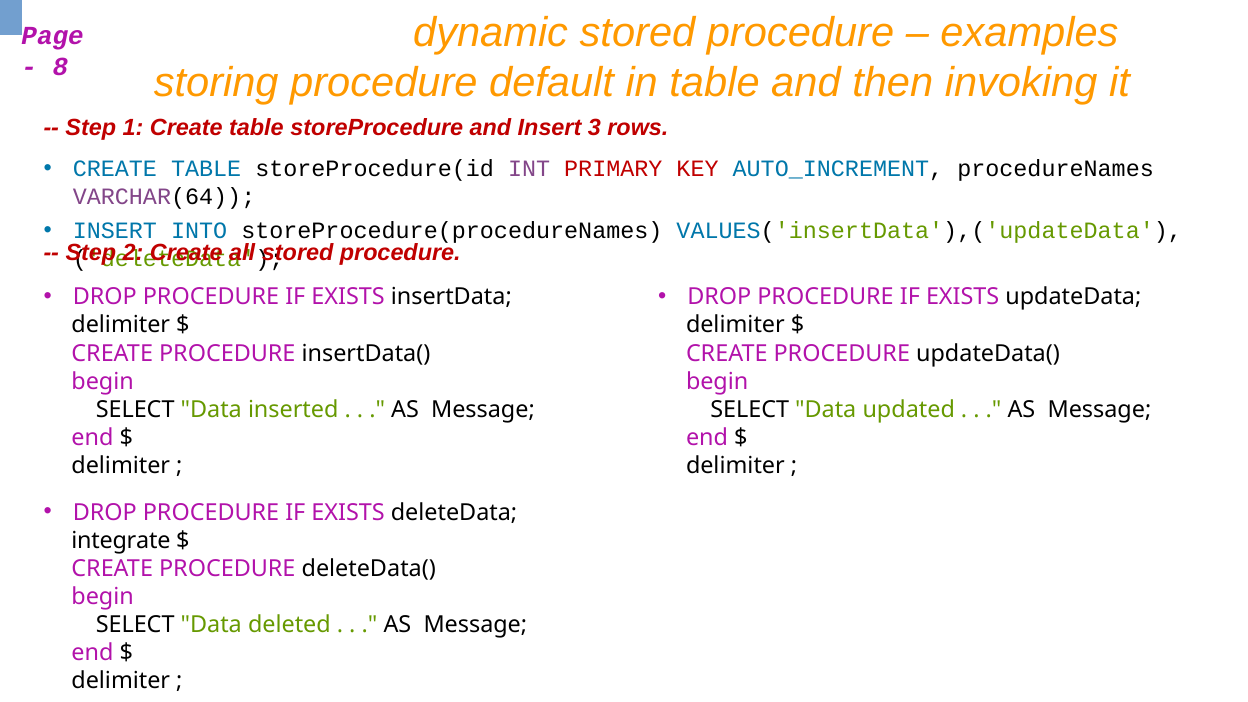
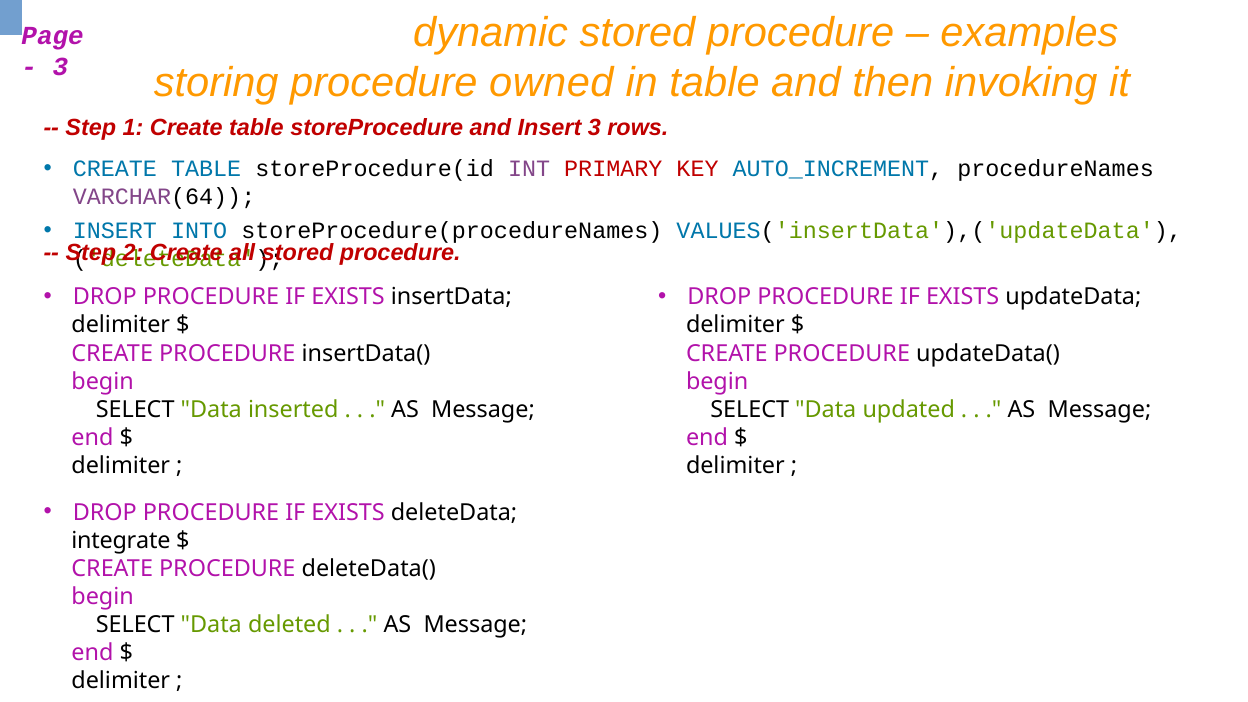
8 at (60, 67): 8 -> 3
default: default -> owned
